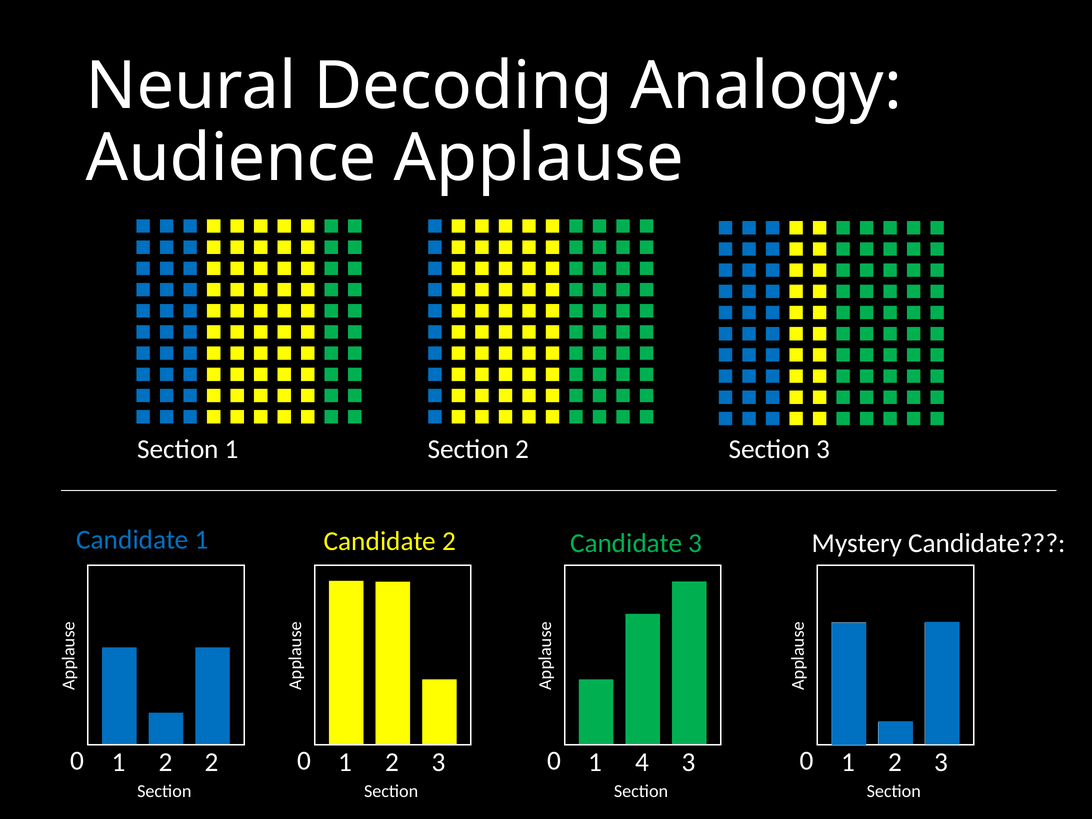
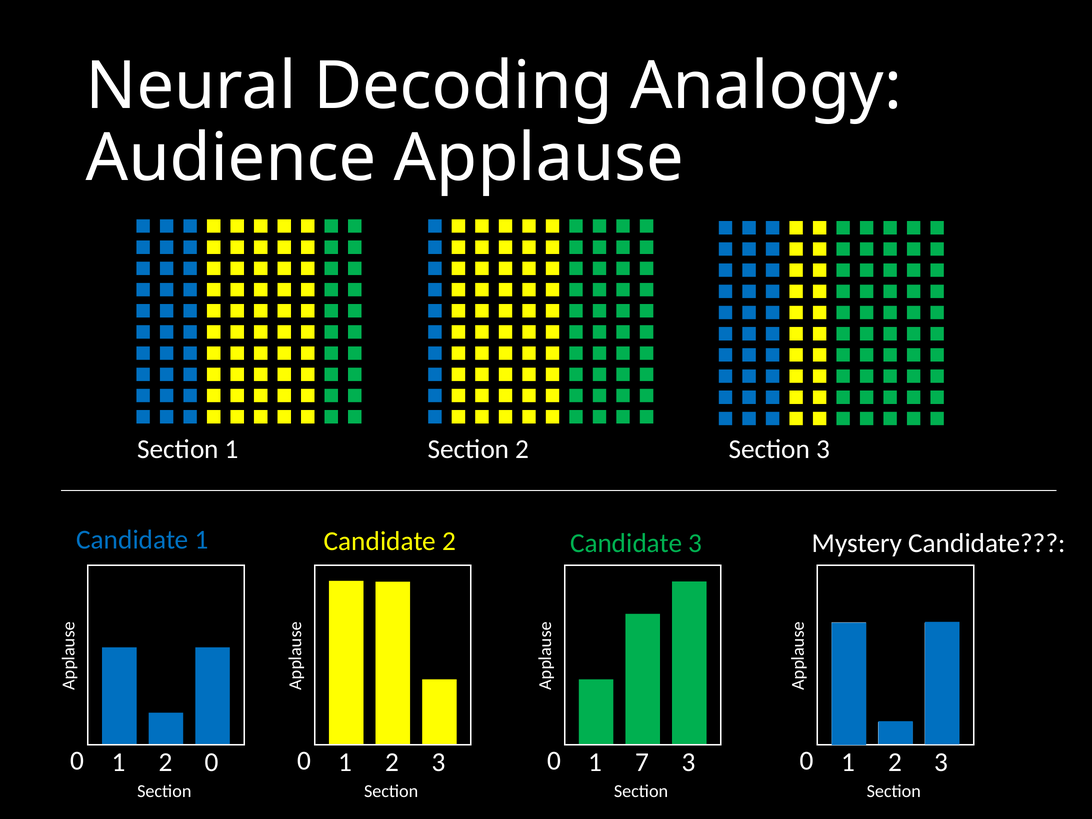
2 2: 2 -> 0
4: 4 -> 7
